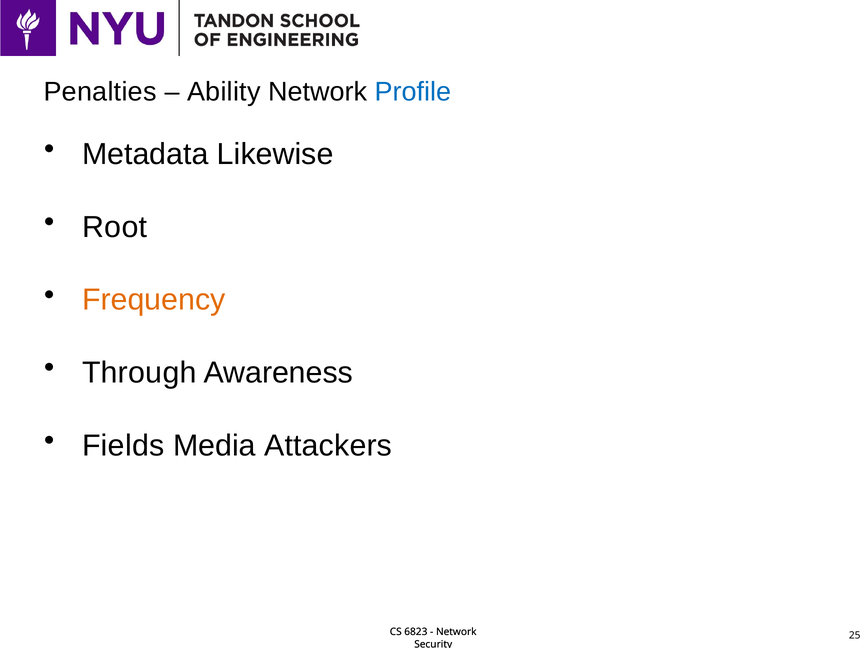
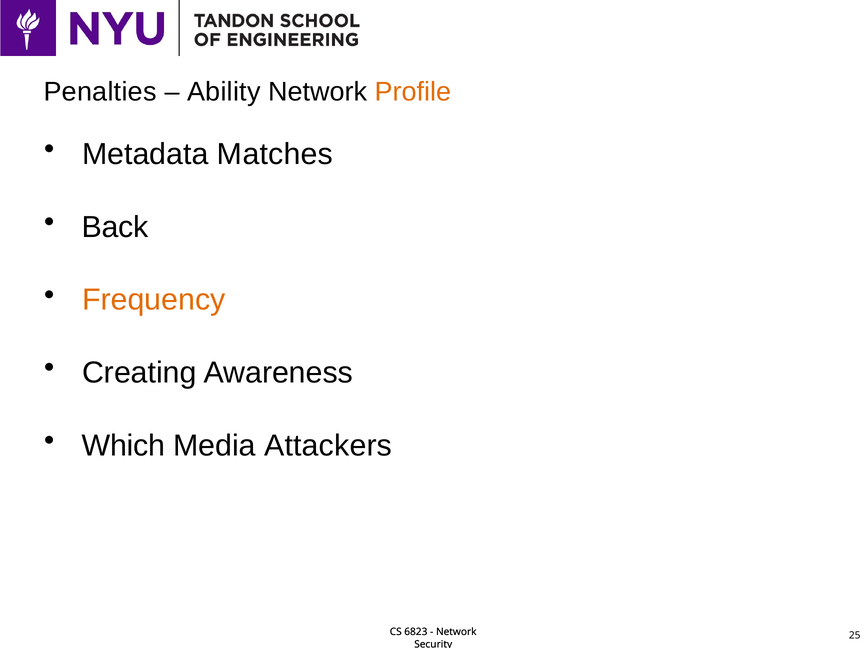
Profile colour: blue -> orange
Likewise: Likewise -> Matches
Root: Root -> Back
Through: Through -> Creating
Fields: Fields -> Which
